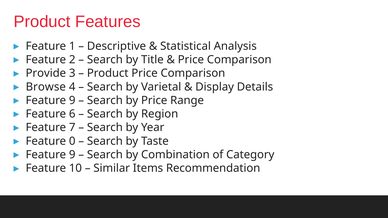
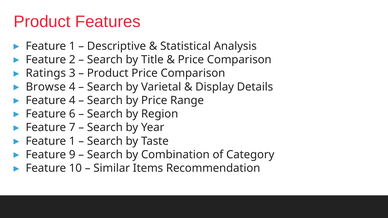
Provide: Provide -> Ratings
9 at (72, 100): 9 -> 4
0 at (72, 141): 0 -> 1
